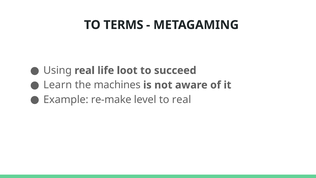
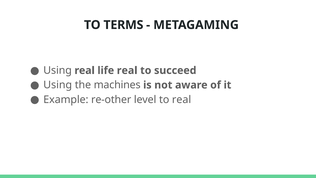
life loot: loot -> real
Learn at (58, 85): Learn -> Using
re-make: re-make -> re-other
